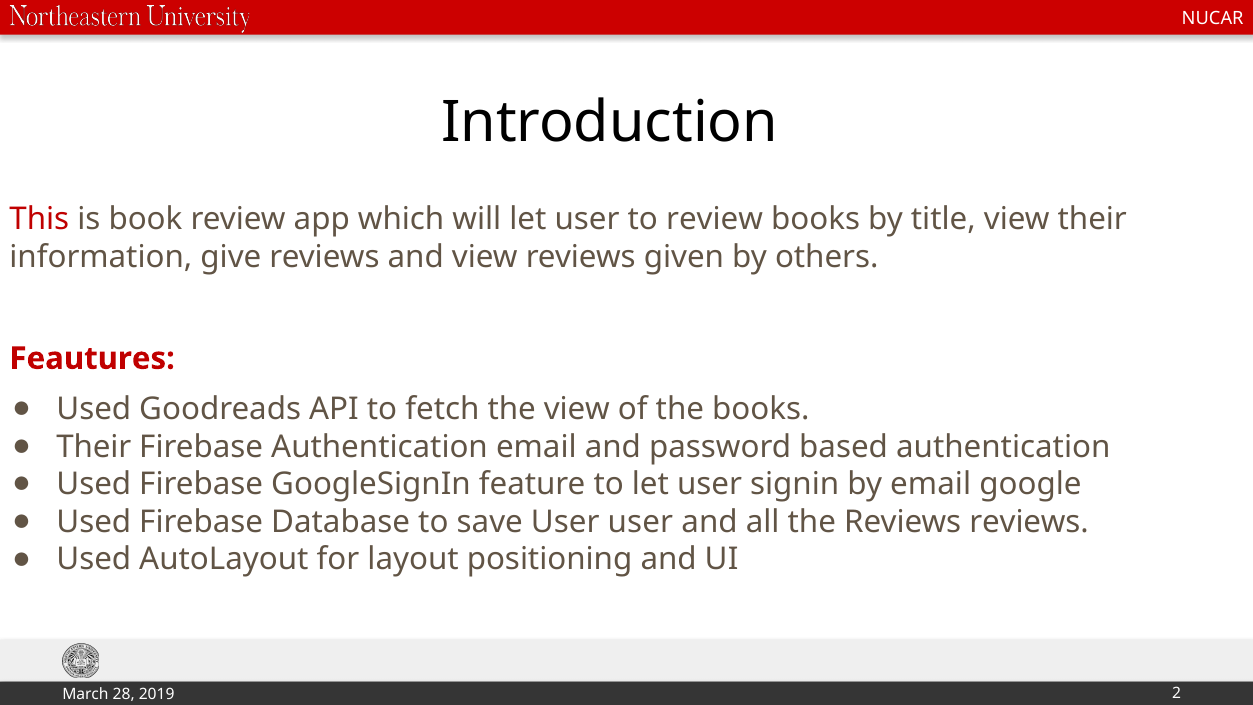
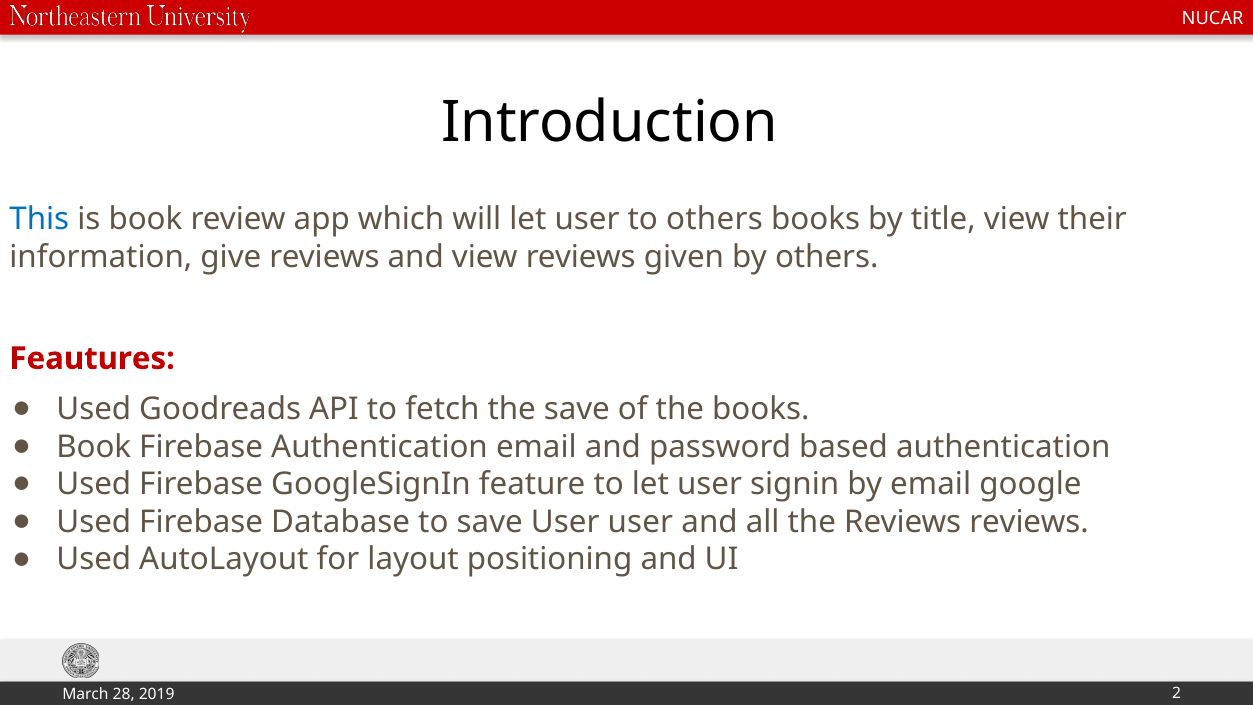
This colour: red -> blue
to review: review -> others
the view: view -> save
Their at (94, 447): Their -> Book
